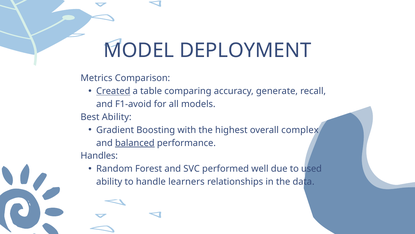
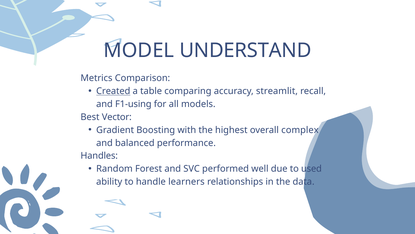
DEPLOYMENT: DEPLOYMENT -> UNDERSTAND
generate: generate -> streamlit
F1-avoid: F1-avoid -> F1-using
Best Ability: Ability -> Vector
balanced underline: present -> none
